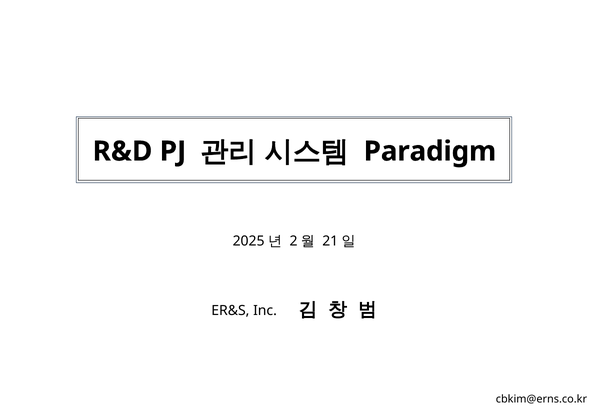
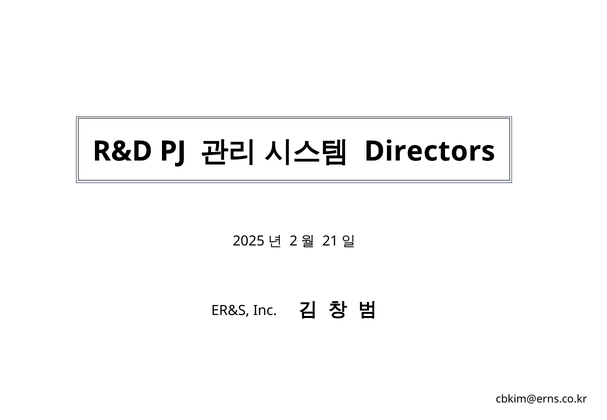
Paradigm: Paradigm -> Directors
